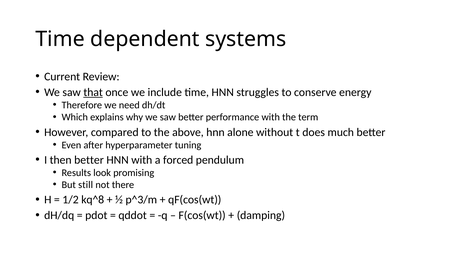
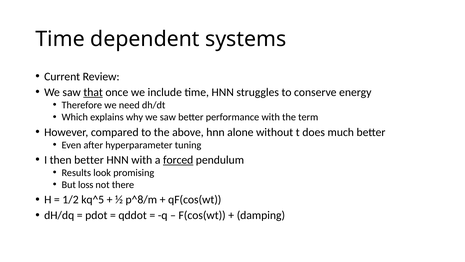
forced underline: none -> present
still: still -> loss
kq^8: kq^8 -> kq^5
p^3/m: p^3/m -> p^8/m
